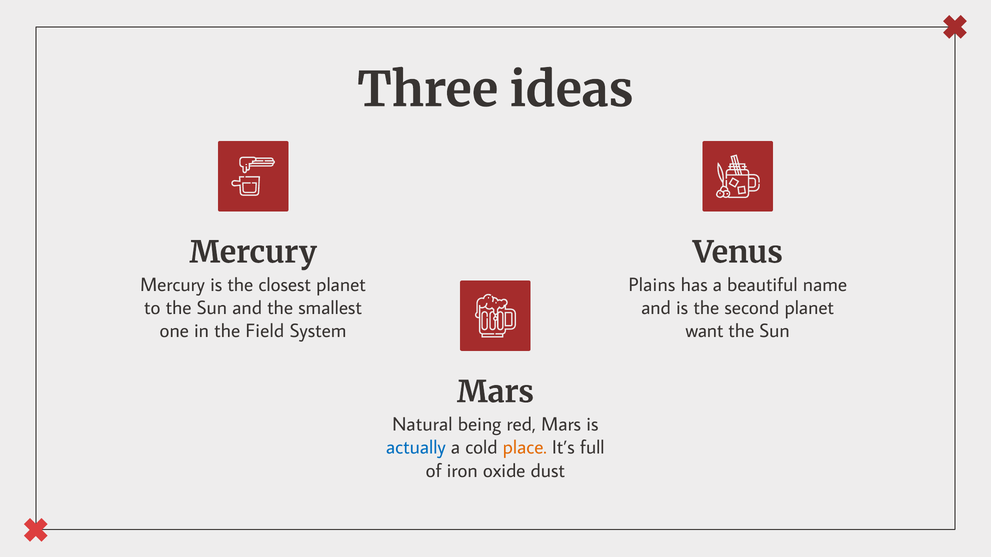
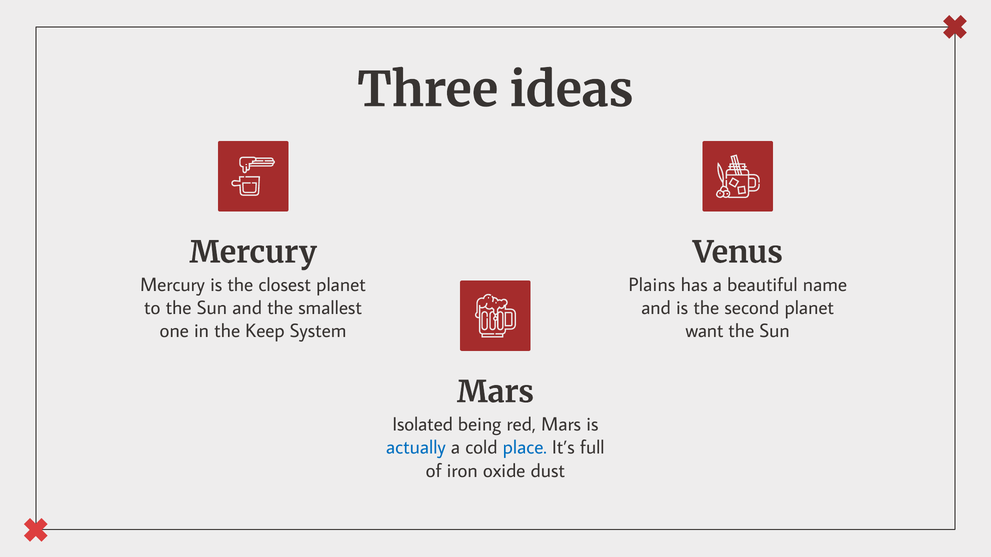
Field: Field -> Keep
Natural: Natural -> Isolated
place colour: orange -> blue
